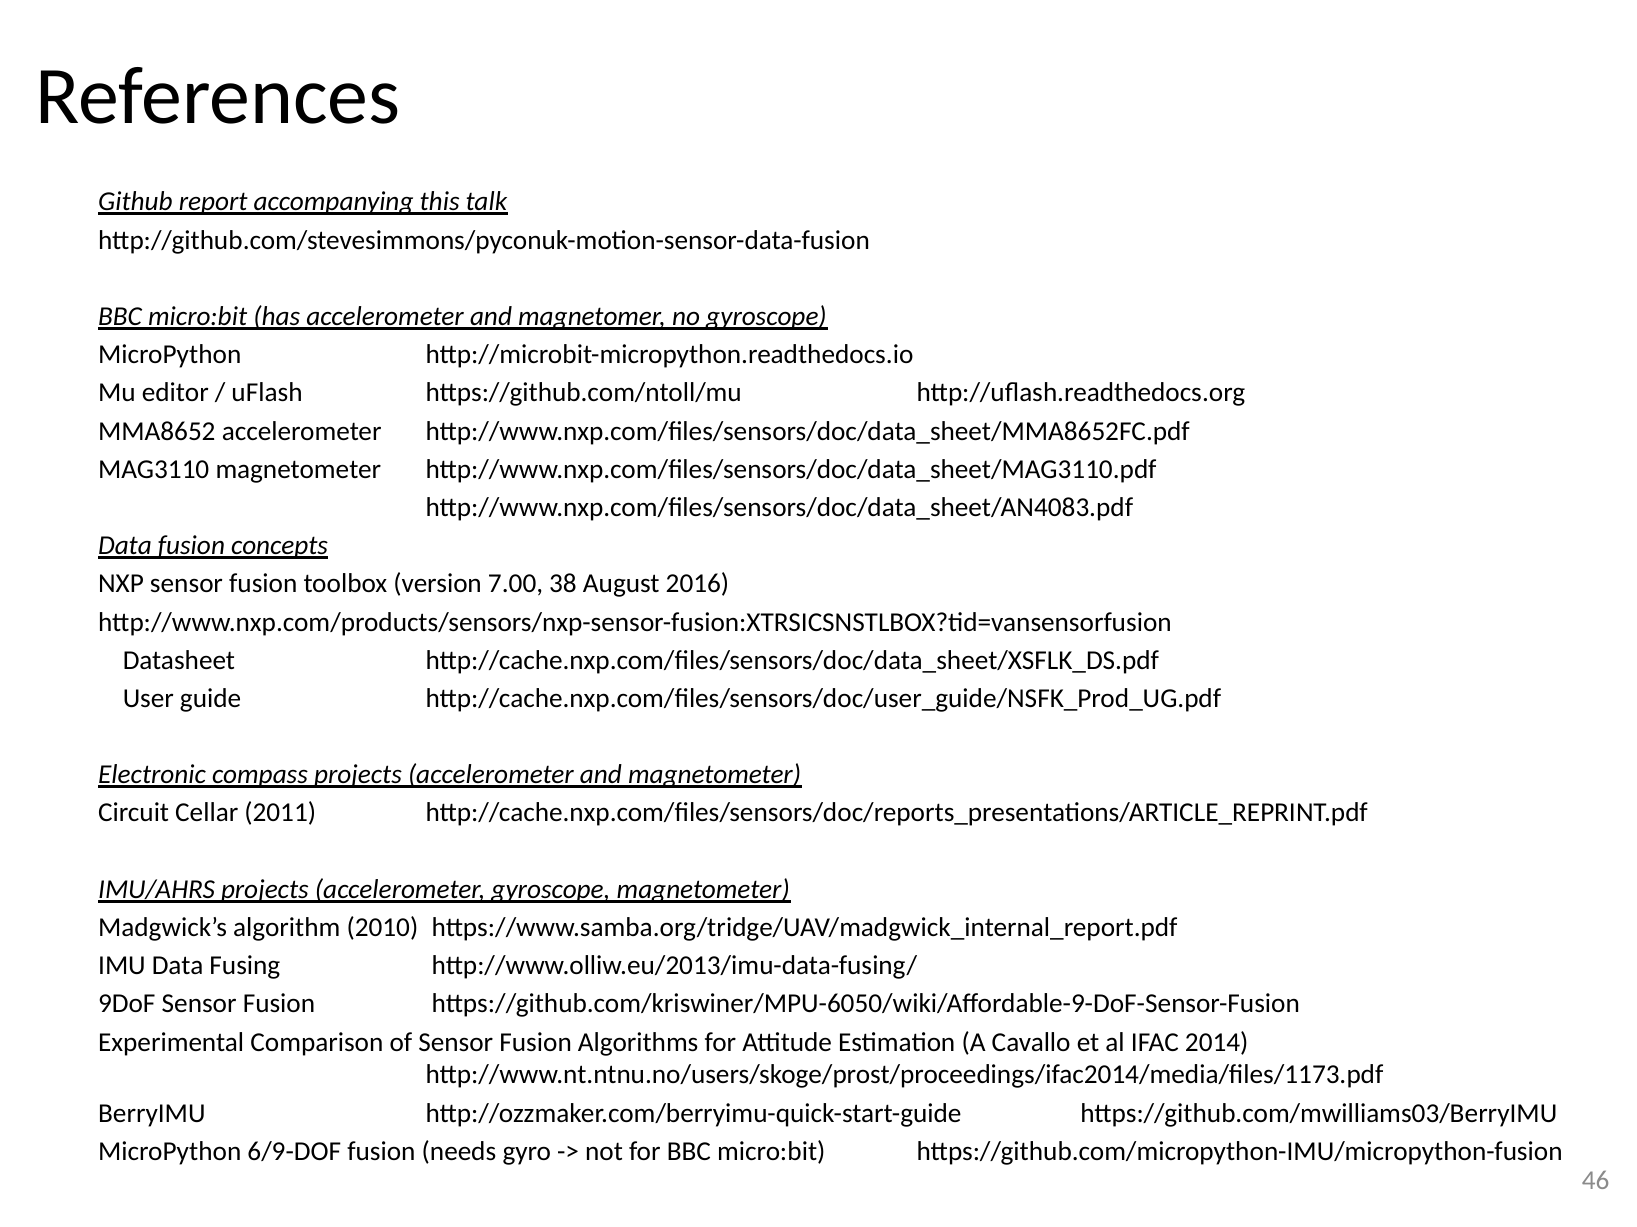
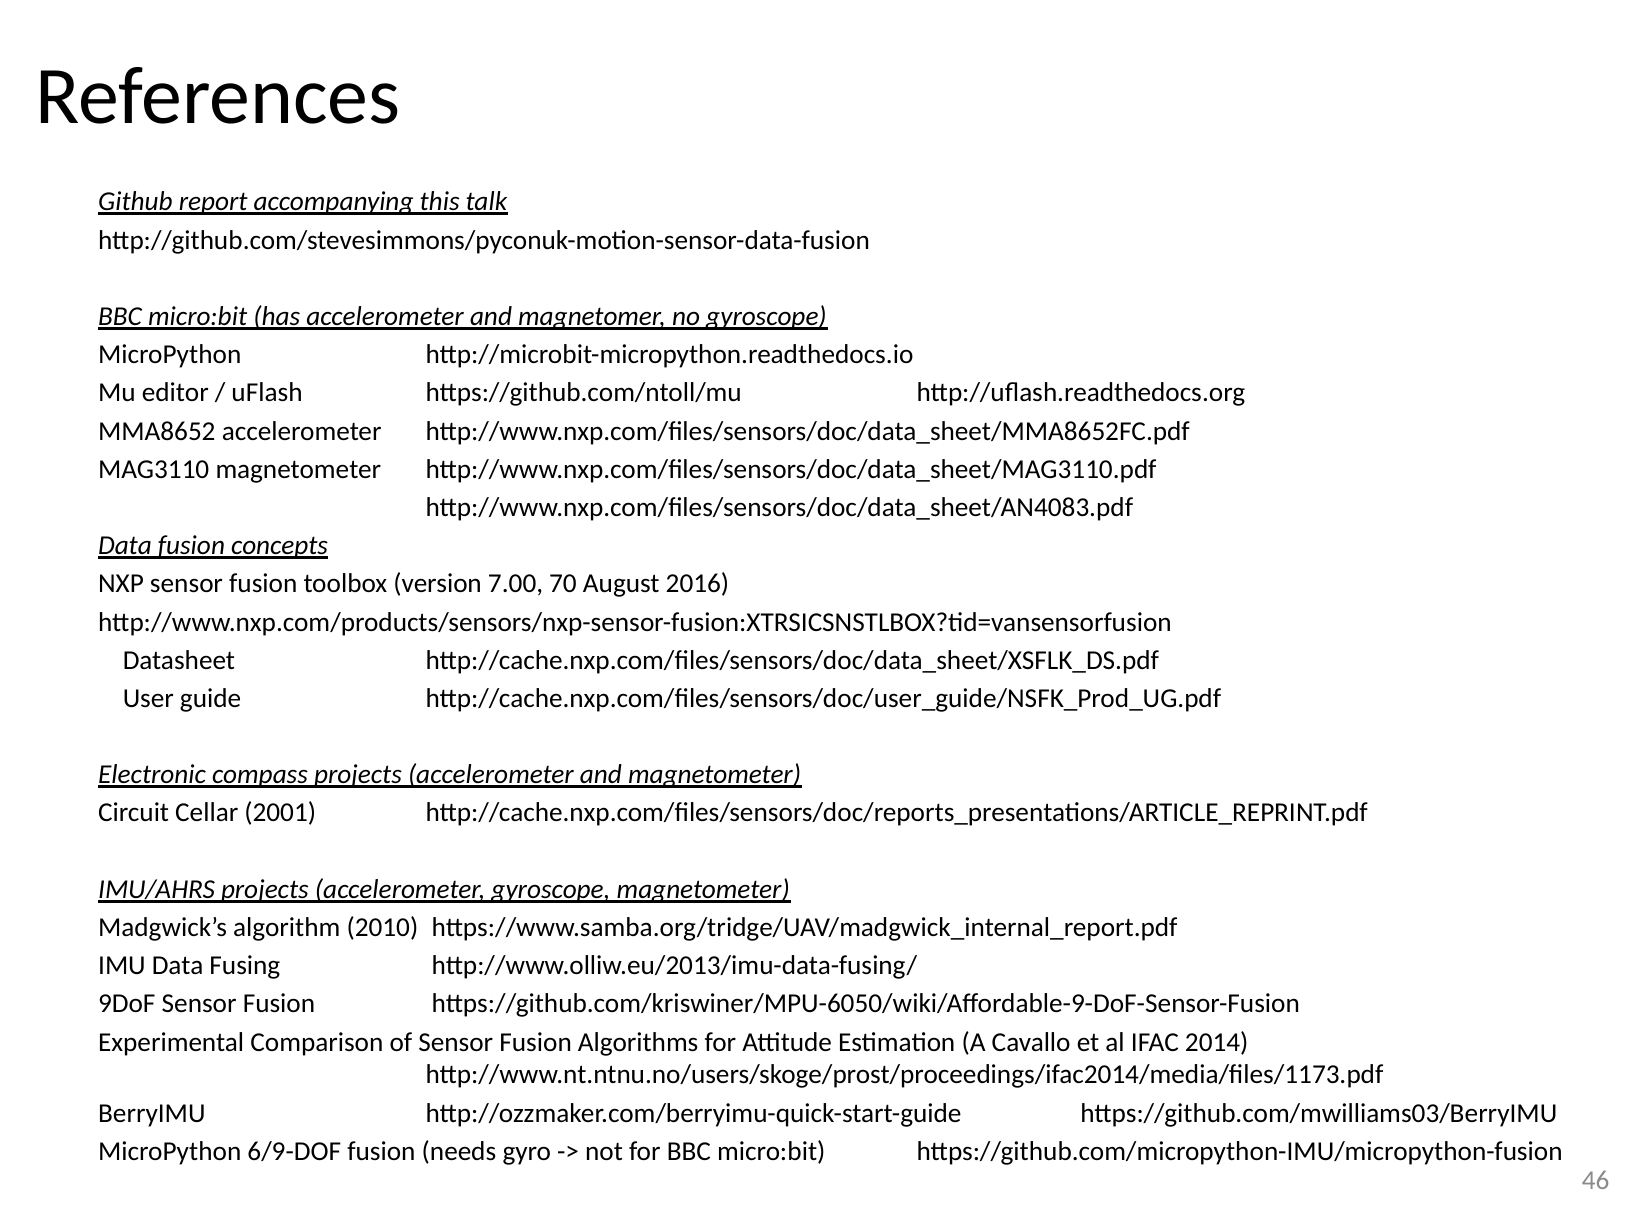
38: 38 -> 70
2011: 2011 -> 2001
